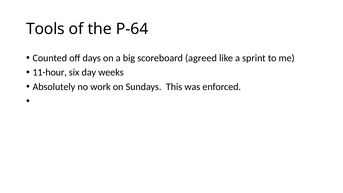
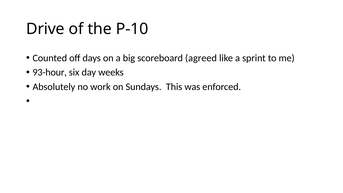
Tools: Tools -> Drive
P-64: P-64 -> P-10
11-hour: 11-hour -> 93-hour
